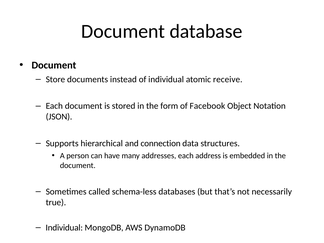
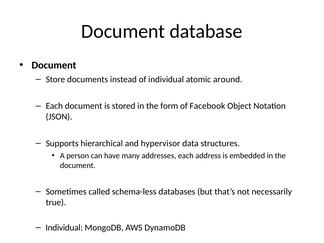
receive: receive -> around
connection: connection -> hypervisor
